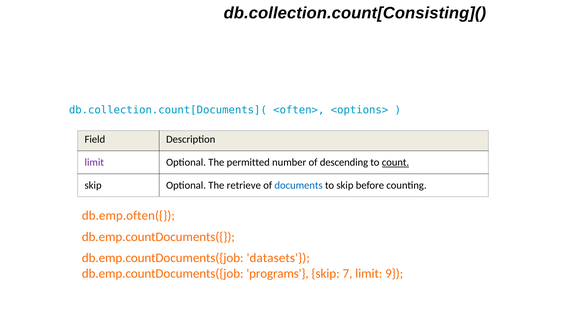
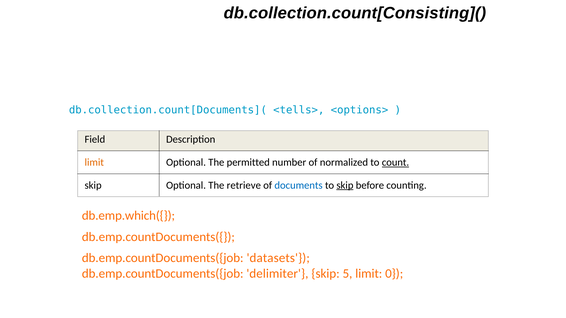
<often>: <often> -> <tells>
limit at (94, 163) colour: purple -> orange
descending: descending -> normalized
skip at (345, 185) underline: none -> present
db.emp.often({: db.emp.often({ -> db.emp.which({
programs: programs -> delimiter
7: 7 -> 5
9: 9 -> 0
